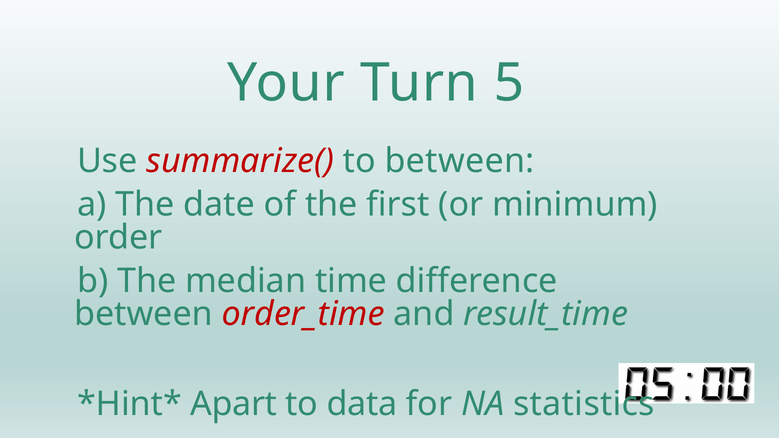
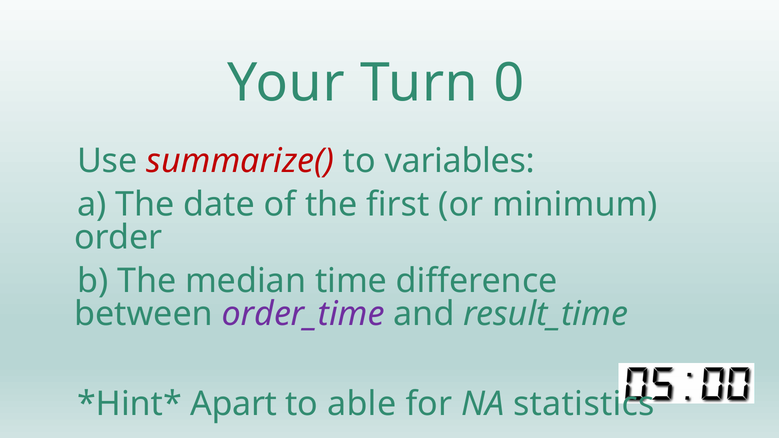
5: 5 -> 0
to between: between -> variables
order_time colour: red -> purple
data: data -> able
